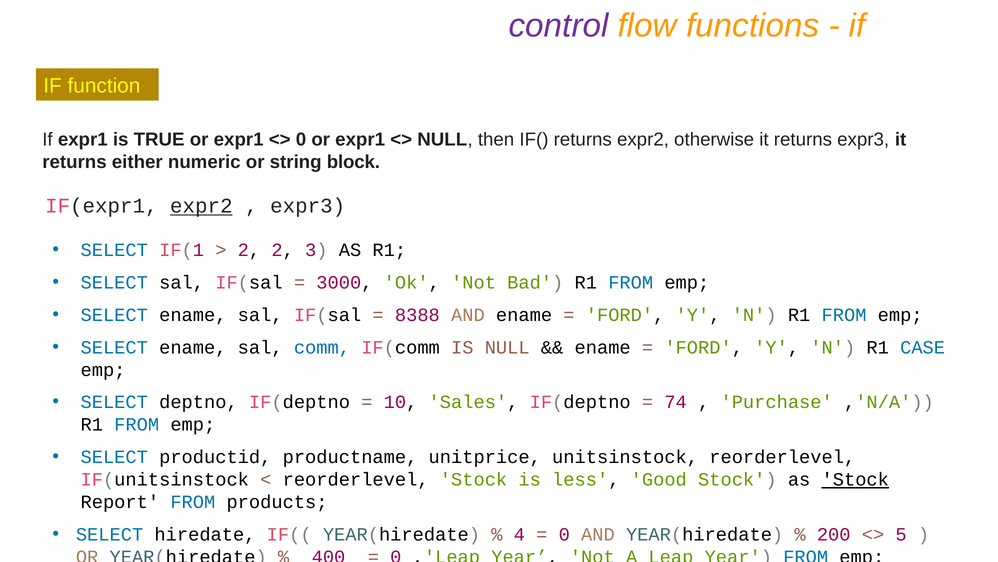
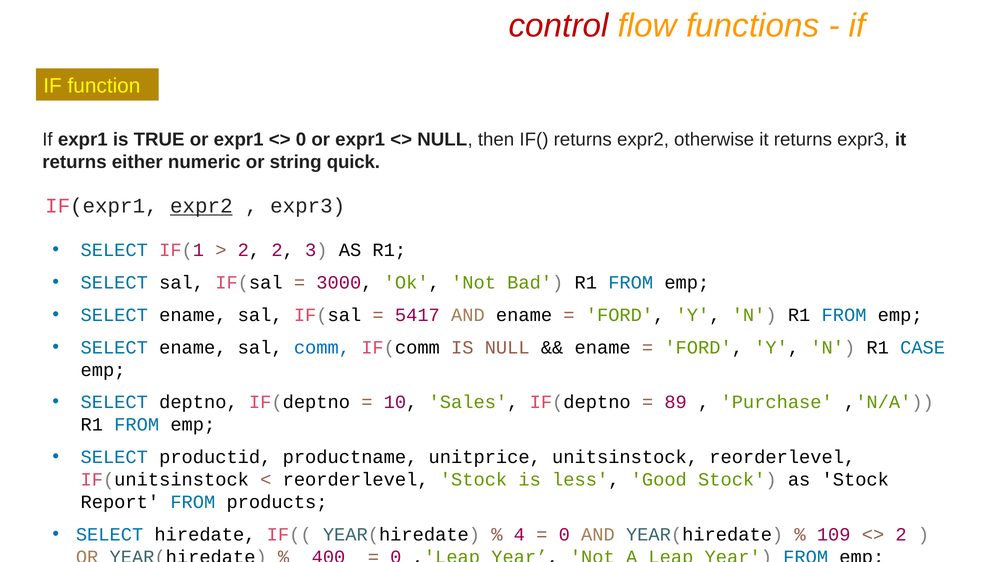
control colour: purple -> red
block: block -> quick
8388: 8388 -> 5417
74: 74 -> 89
Stock at (855, 479) underline: present -> none
200: 200 -> 109
5 at (901, 534): 5 -> 2
